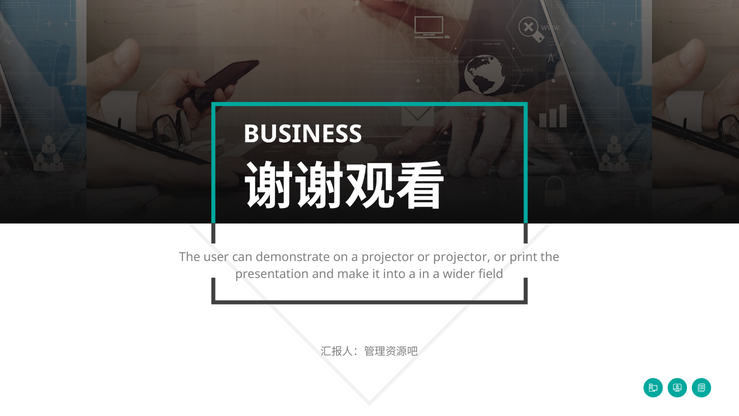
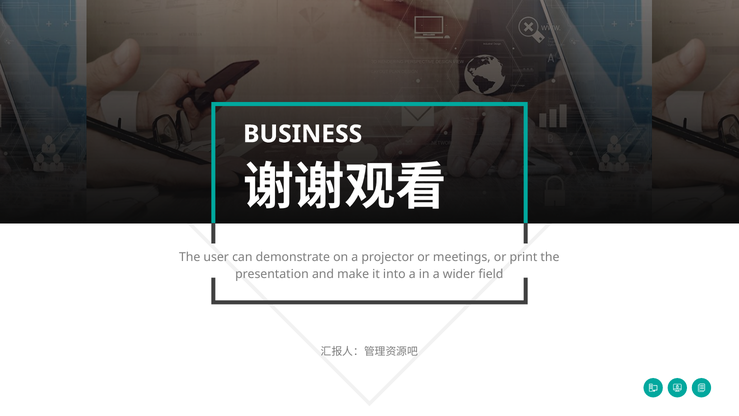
or projector: projector -> meetings
